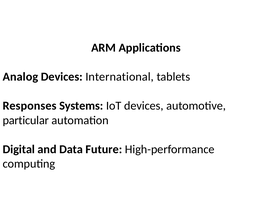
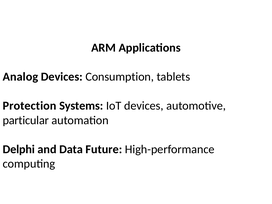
International: International -> Consumption
Responses: Responses -> Protection
Digital: Digital -> Delphi
